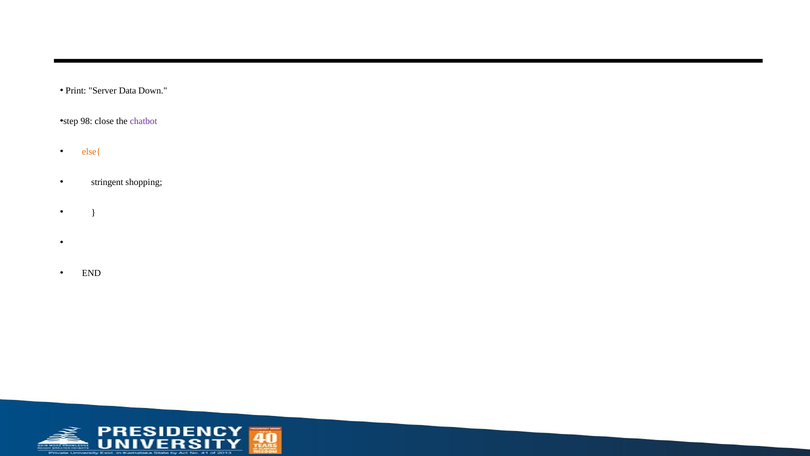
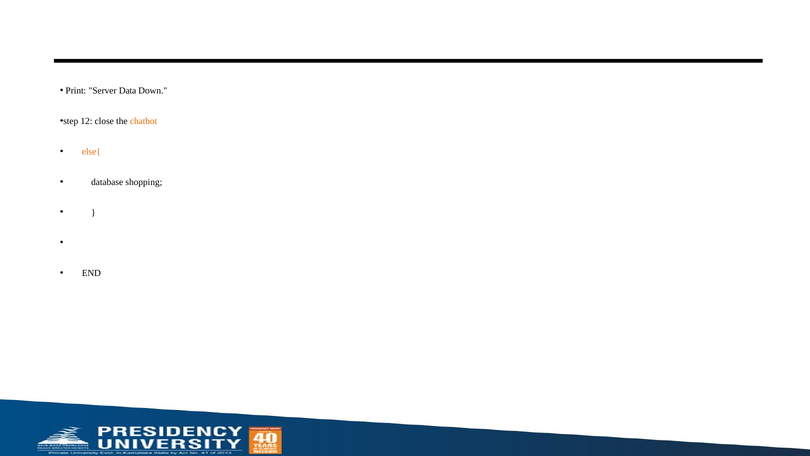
98: 98 -> 12
chatbot colour: purple -> orange
stringent: stringent -> database
